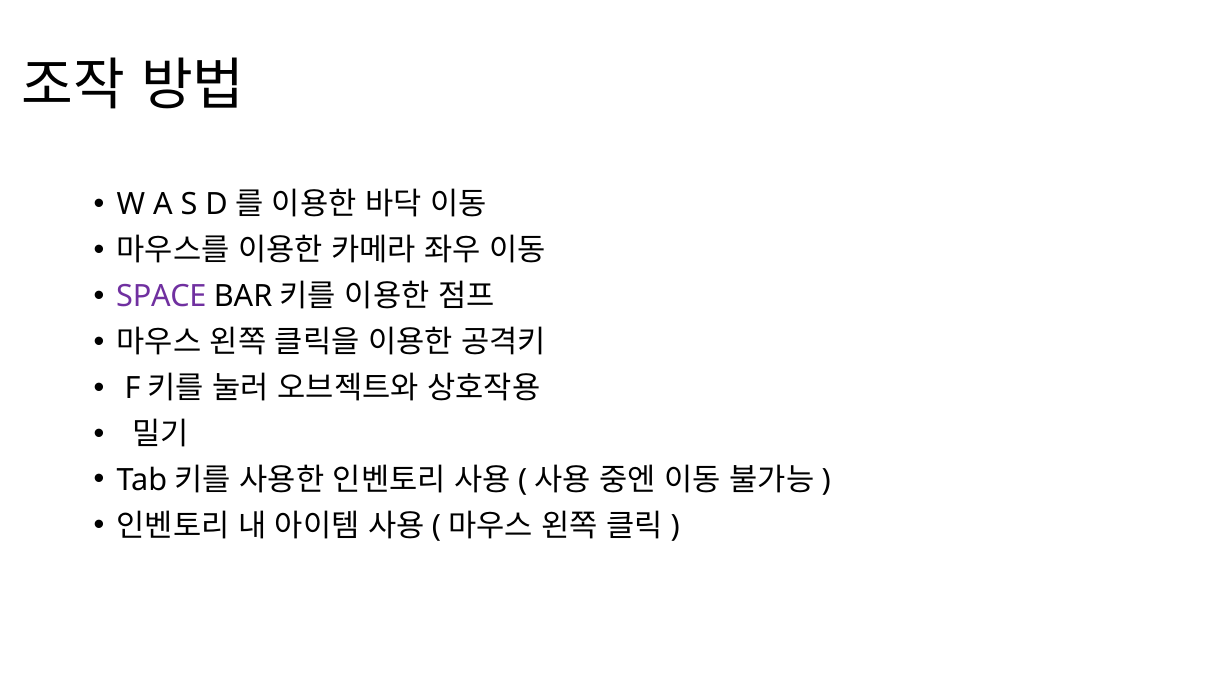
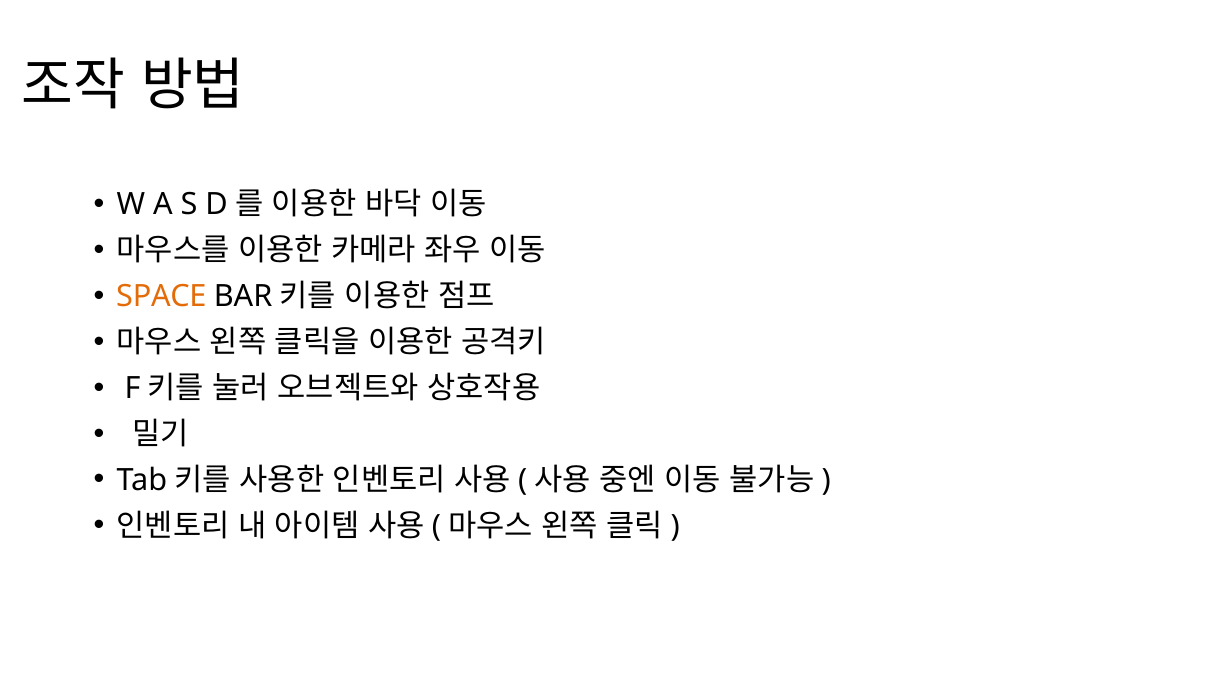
SPACE colour: purple -> orange
